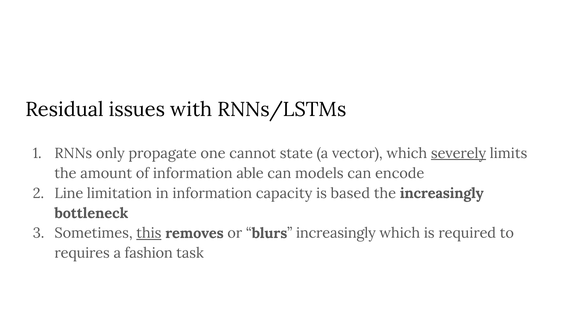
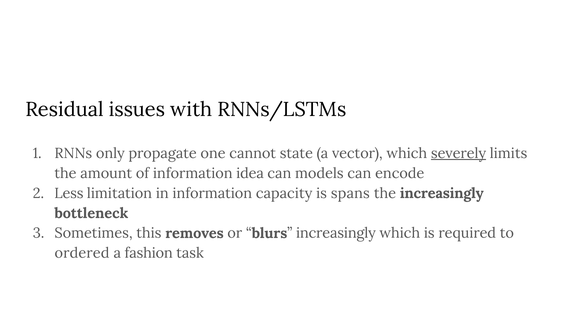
able: able -> idea
Line: Line -> Less
based: based -> spans
this underline: present -> none
requires: requires -> ordered
